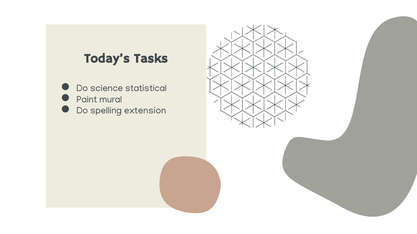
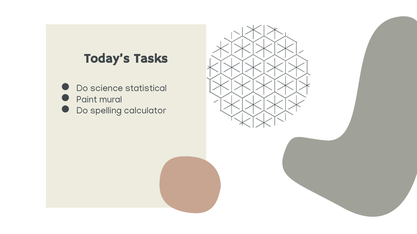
extension: extension -> calculator
